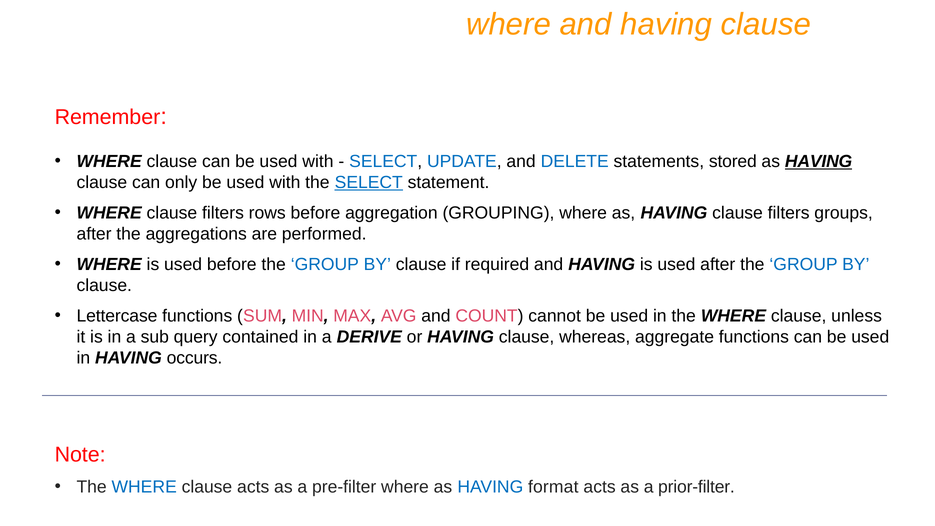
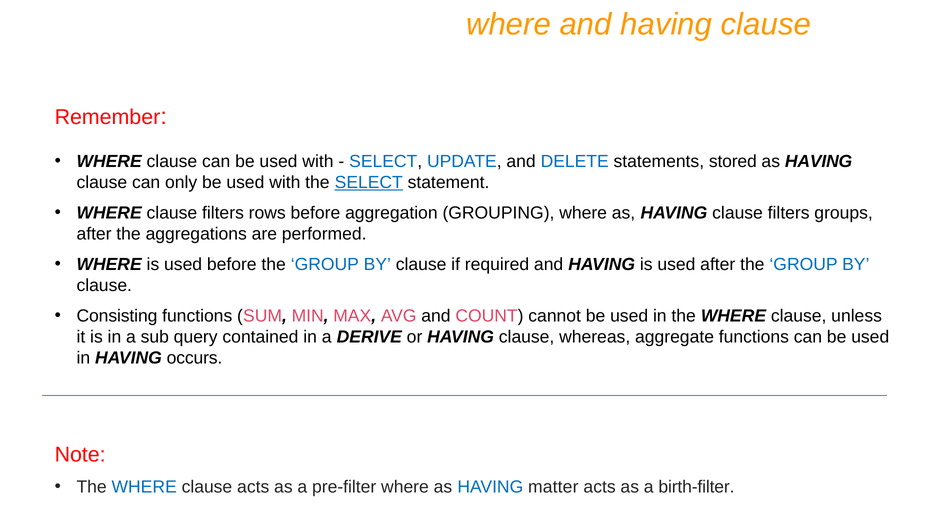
HAVING at (819, 162) underline: present -> none
Lettercase: Lettercase -> Consisting
format: format -> matter
prior-filter: prior-filter -> birth-filter
